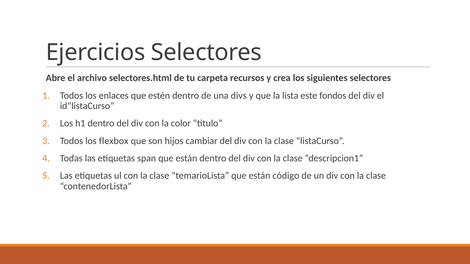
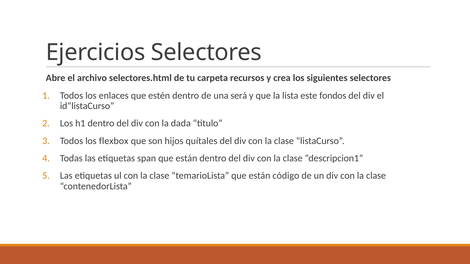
divs: divs -> será
color: color -> dada
cambiar: cambiar -> quítales
